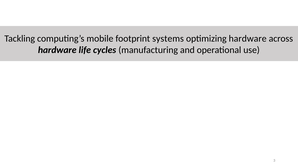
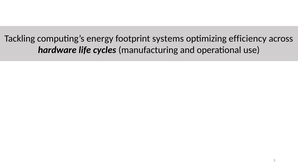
mobile: mobile -> energy
optimizing hardware: hardware -> efficiency
